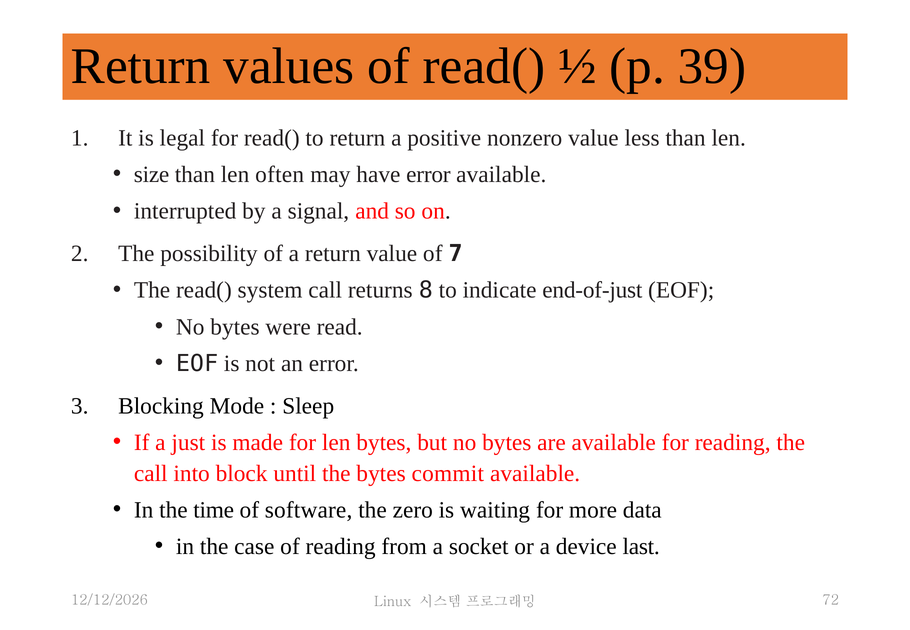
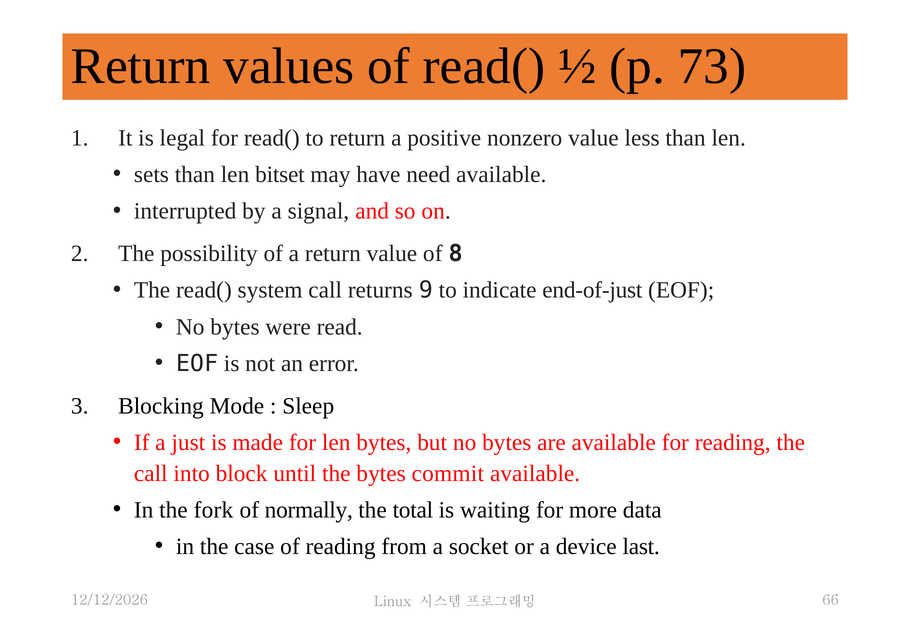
39: 39 -> 73
size: size -> sets
often: often -> bitset
have error: error -> need
7: 7 -> 8
8: 8 -> 9
time: time -> fork
software: software -> normally
zero: zero -> total
72: 72 -> 66
